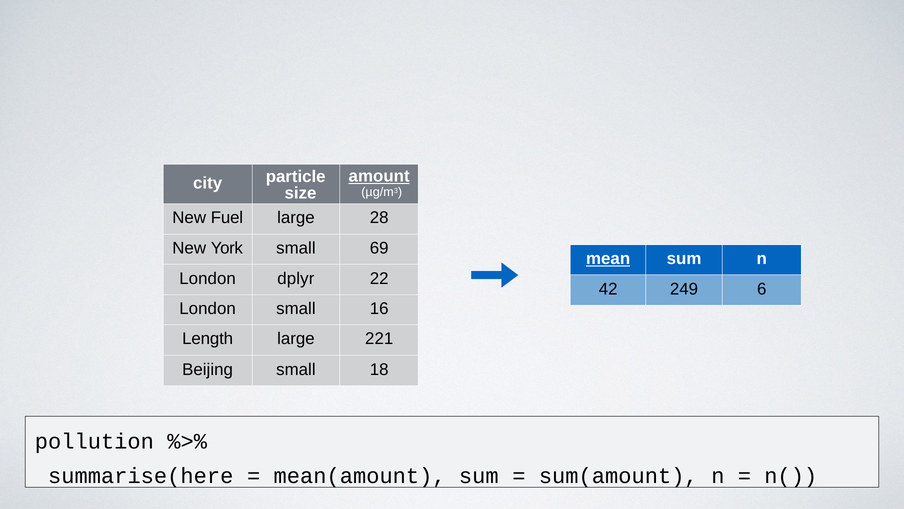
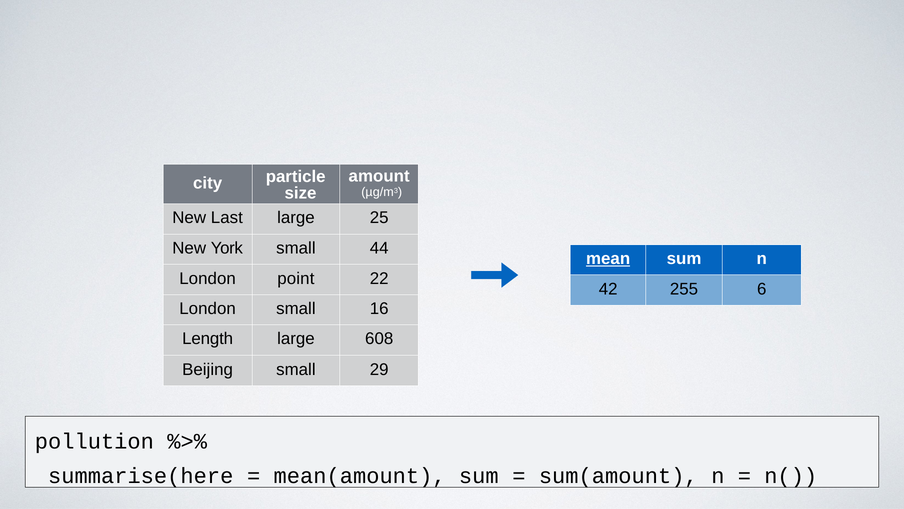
amount underline: present -> none
Fuel: Fuel -> Last
28: 28 -> 25
69: 69 -> 44
dplyr: dplyr -> point
249: 249 -> 255
221: 221 -> 608
18: 18 -> 29
